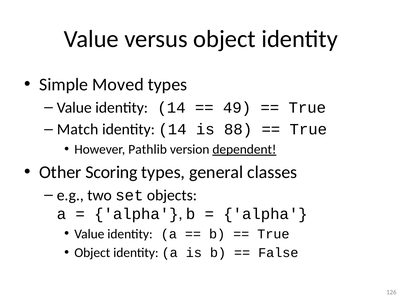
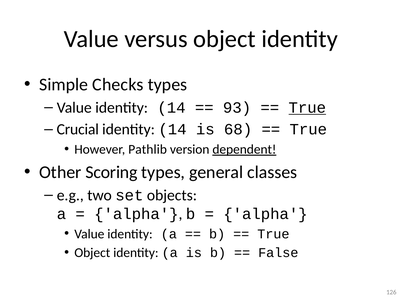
Moved: Moved -> Checks
49: 49 -> 93
True at (307, 107) underline: none -> present
Match: Match -> Crucial
88: 88 -> 68
